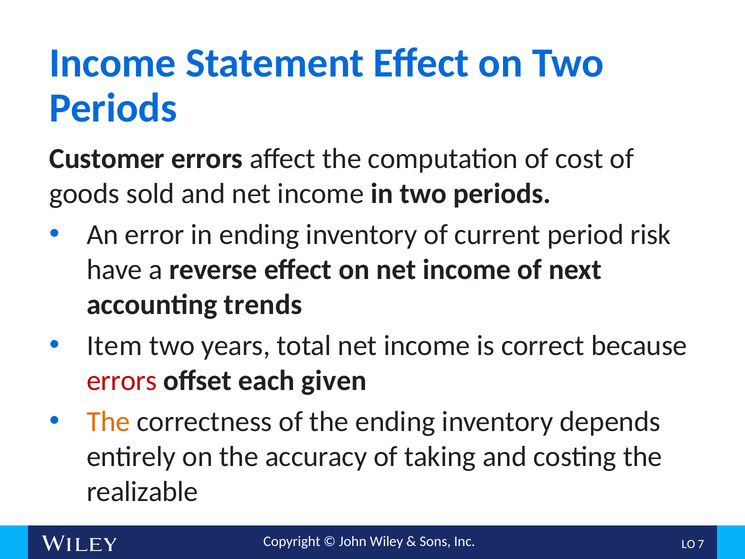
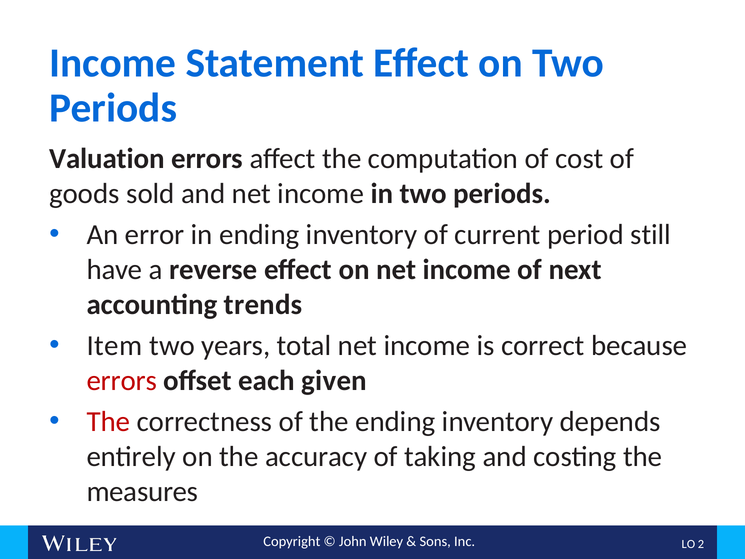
Customer: Customer -> Valuation
risk: risk -> still
The at (108, 422) colour: orange -> red
realizable: realizable -> measures
7: 7 -> 2
